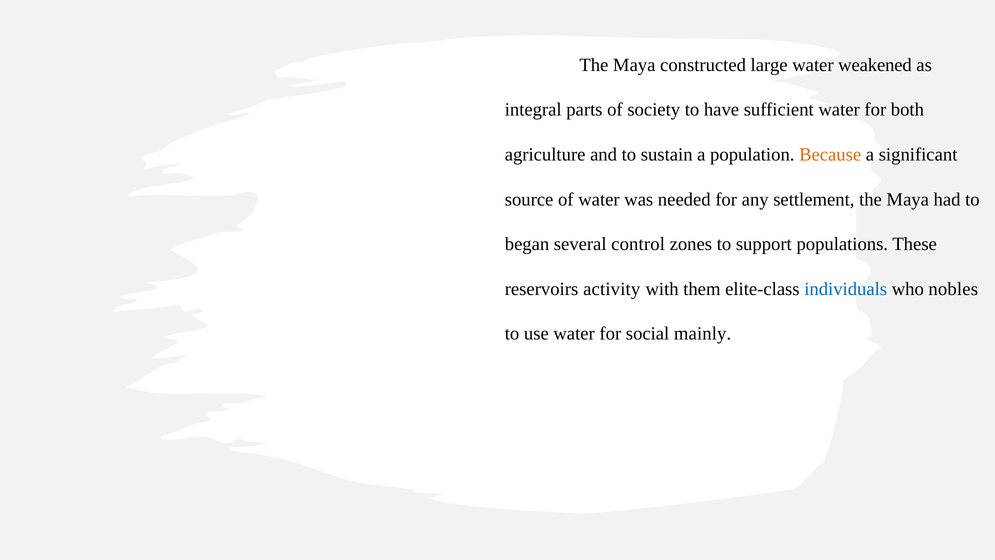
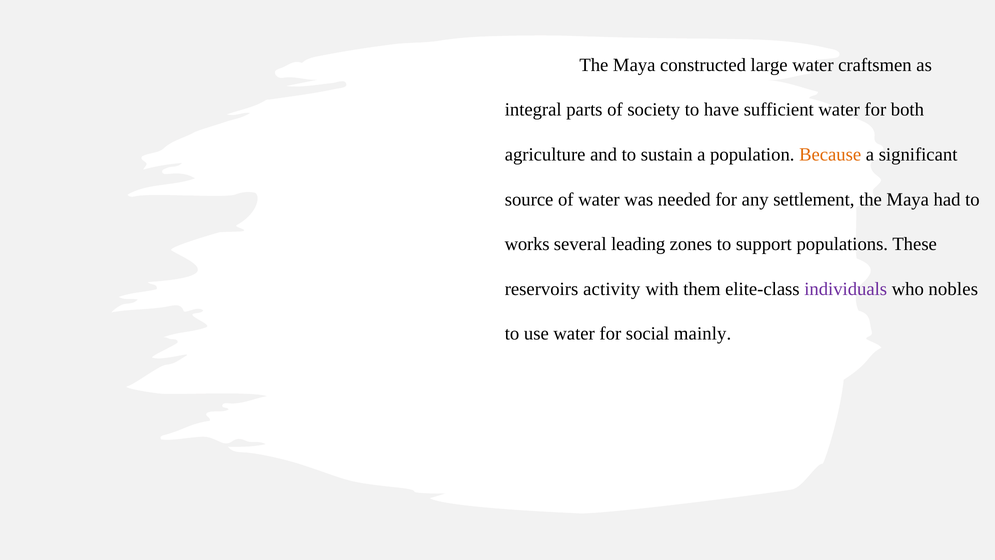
weakened: weakened -> craftsmen
began: began -> works
control: control -> leading
individuals colour: blue -> purple
